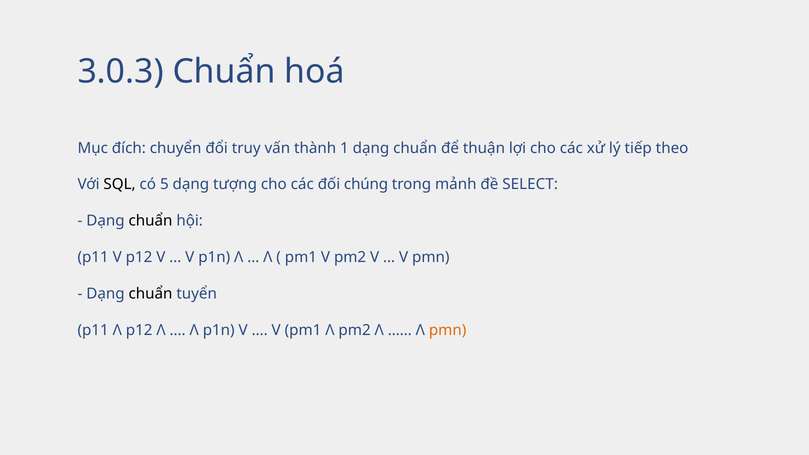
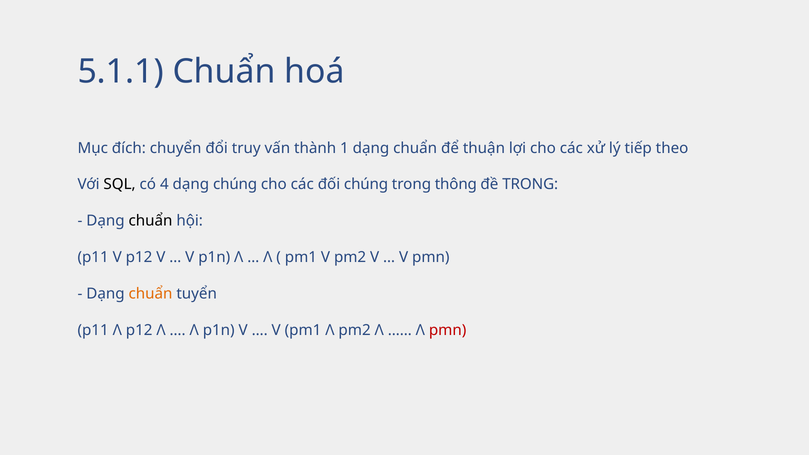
3.0.3: 3.0.3 -> 5.1.1
5: 5 -> 4
dạng tượng: tượng -> chúng
mảnh: mảnh -> thông
đề SELECT: SELECT -> TRONG
chuẩn at (151, 294) colour: black -> orange
pmn at (448, 330) colour: orange -> red
